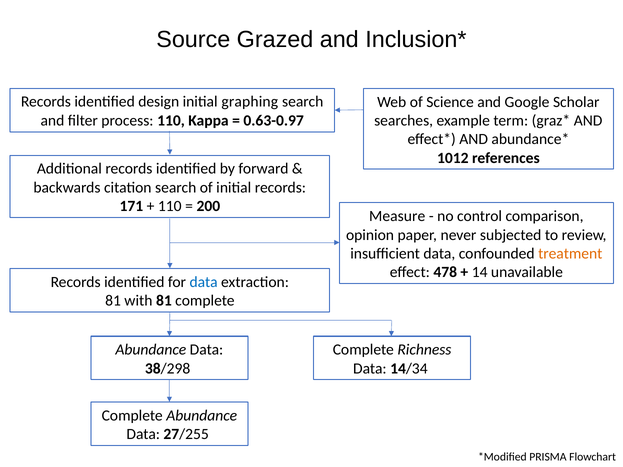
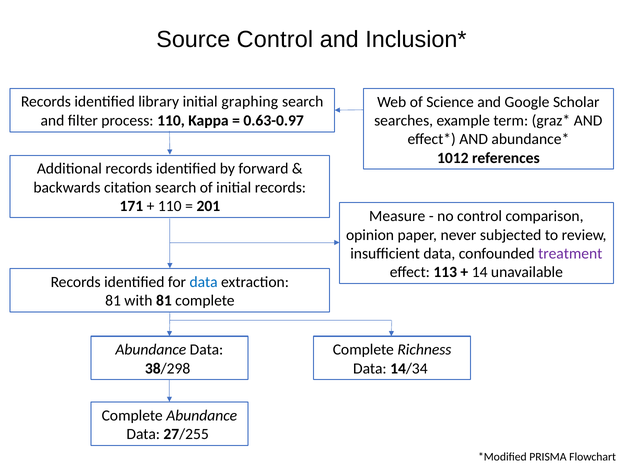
Source Grazed: Grazed -> Control
design: design -> library
200: 200 -> 201
treatment colour: orange -> purple
478: 478 -> 113
